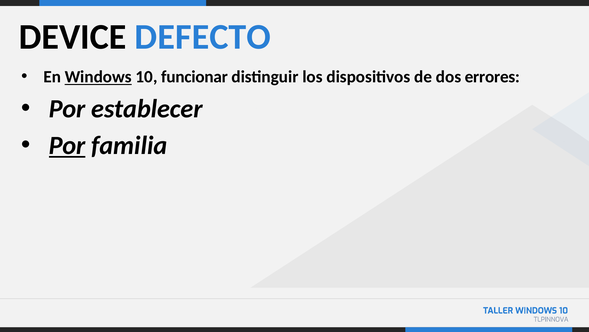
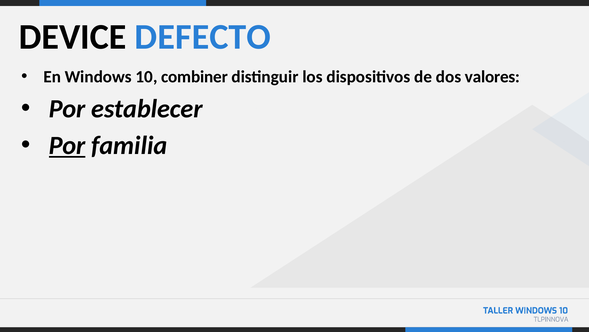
Windows at (98, 77) underline: present -> none
funcionar: funcionar -> combiner
errores: errores -> valores
